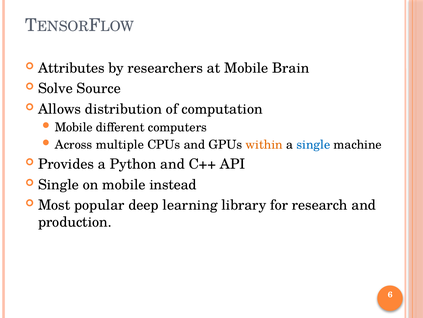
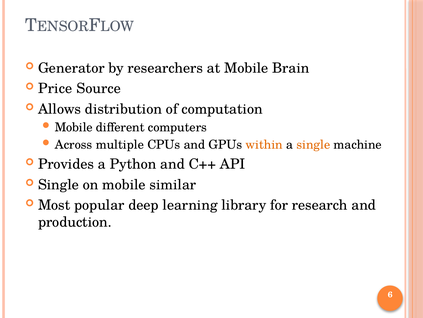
Attributes: Attributes -> Generator
Solve: Solve -> Price
single at (313, 144) colour: blue -> orange
instead: instead -> similar
